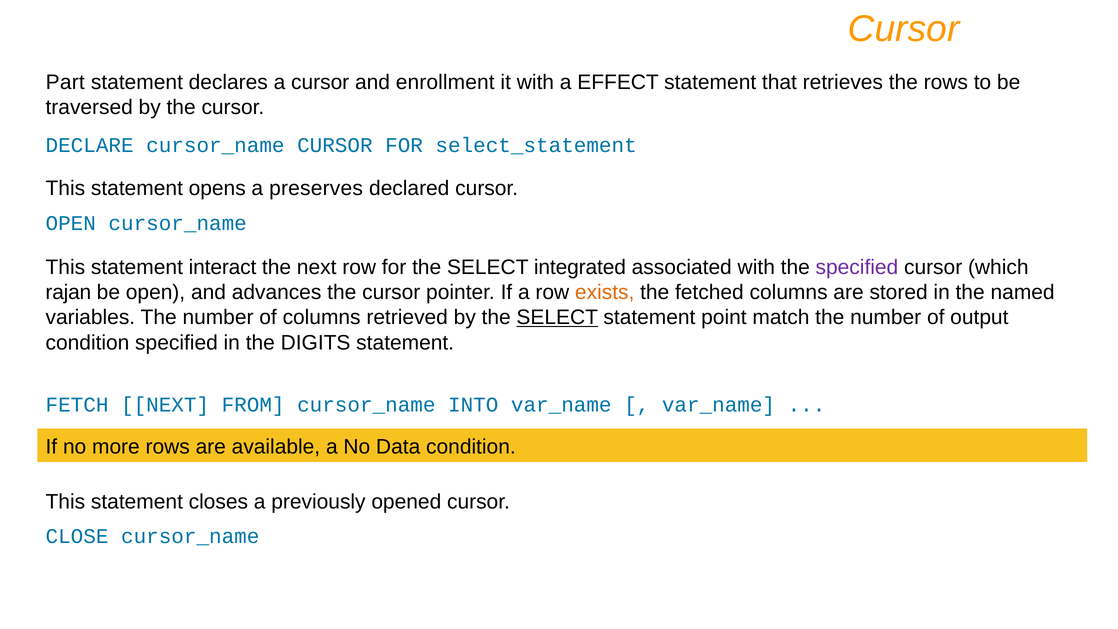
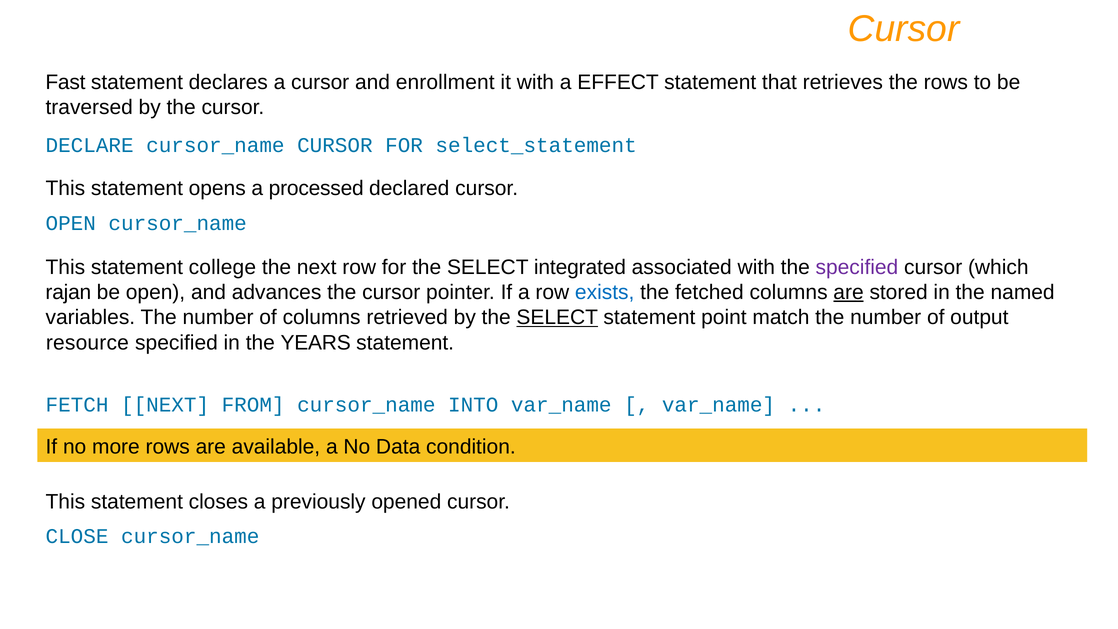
Part: Part -> Fast
preserves: preserves -> processed
interact: interact -> college
exists colour: orange -> blue
are at (849, 292) underline: none -> present
condition at (87, 343): condition -> resource
DIGITS: DIGITS -> YEARS
